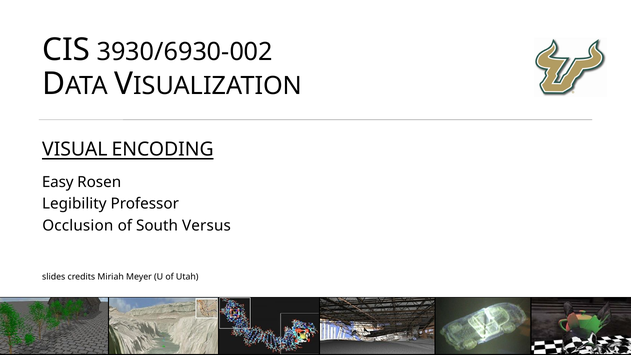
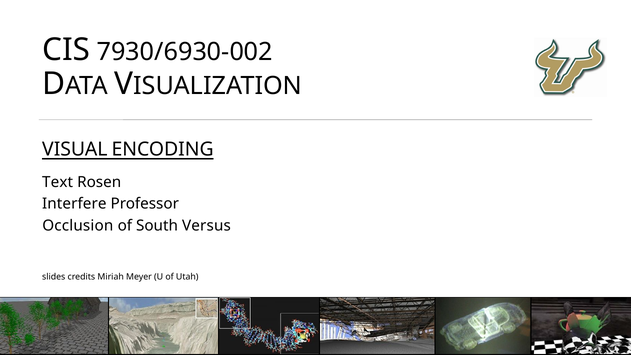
3930/6930-002: 3930/6930-002 -> 7930/6930-002
Easy: Easy -> Text
Legibility: Legibility -> Interfere
